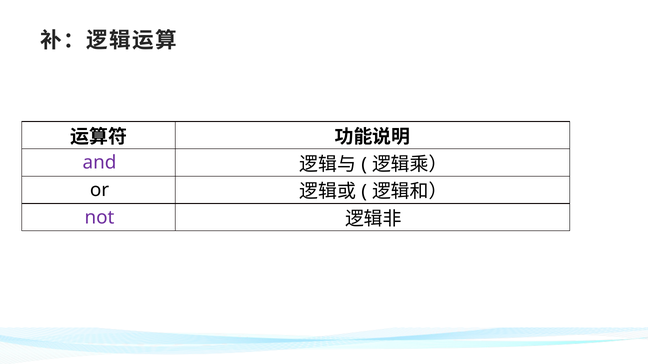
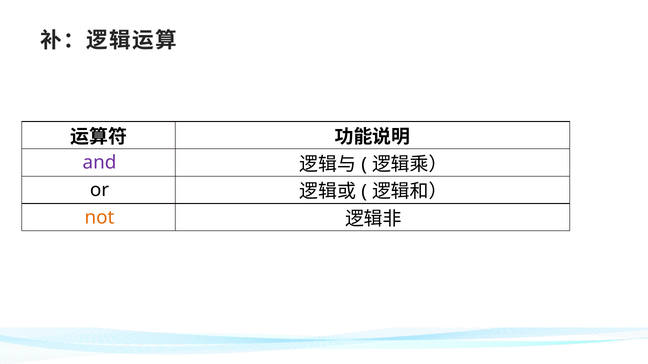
not colour: purple -> orange
